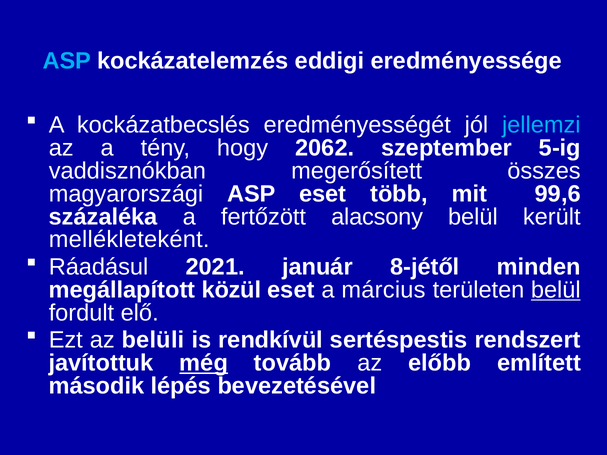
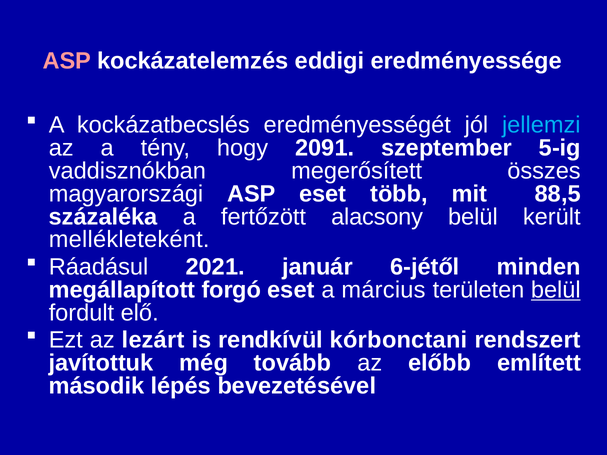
ASP at (67, 61) colour: light blue -> pink
2062: 2062 -> 2091
99,6: 99,6 -> 88,5
8-jétől: 8-jétől -> 6-jétől
közül: közül -> forgó
belüli: belüli -> lezárt
sertéspestis: sertéspestis -> kórbonctani
még underline: present -> none
